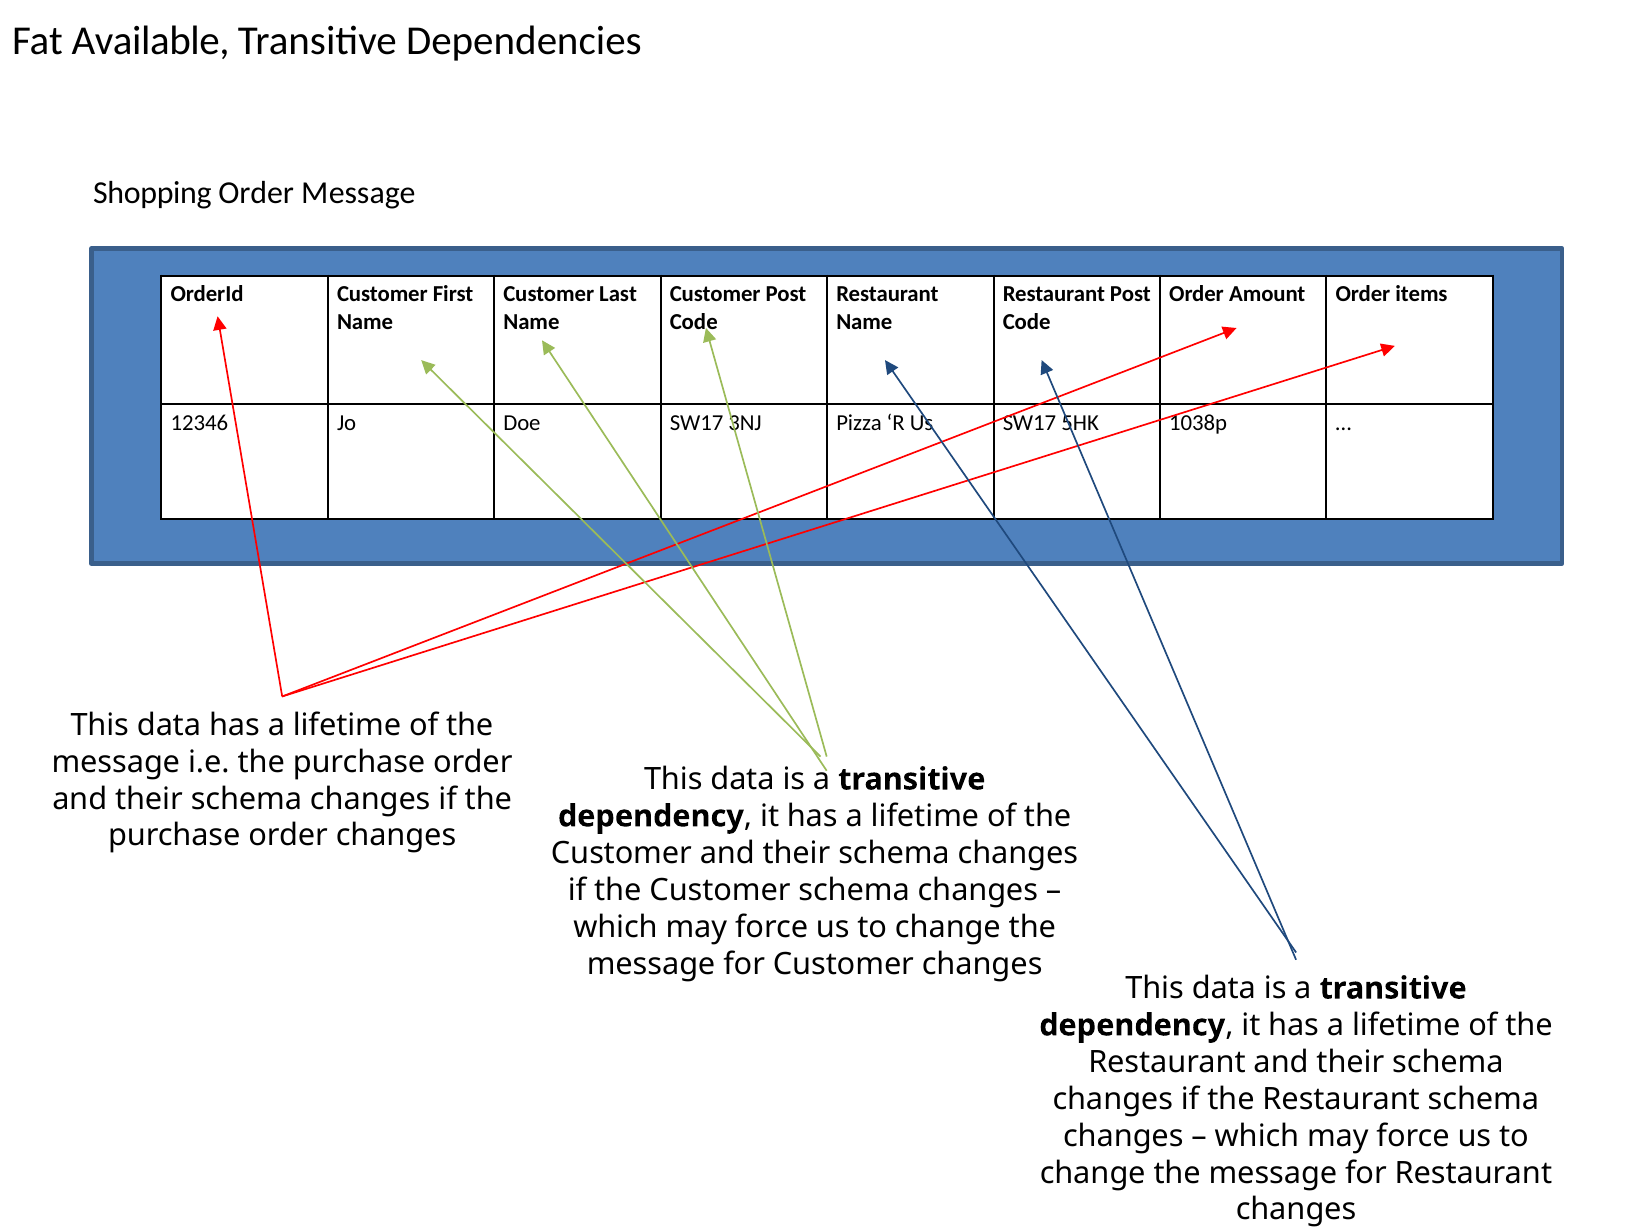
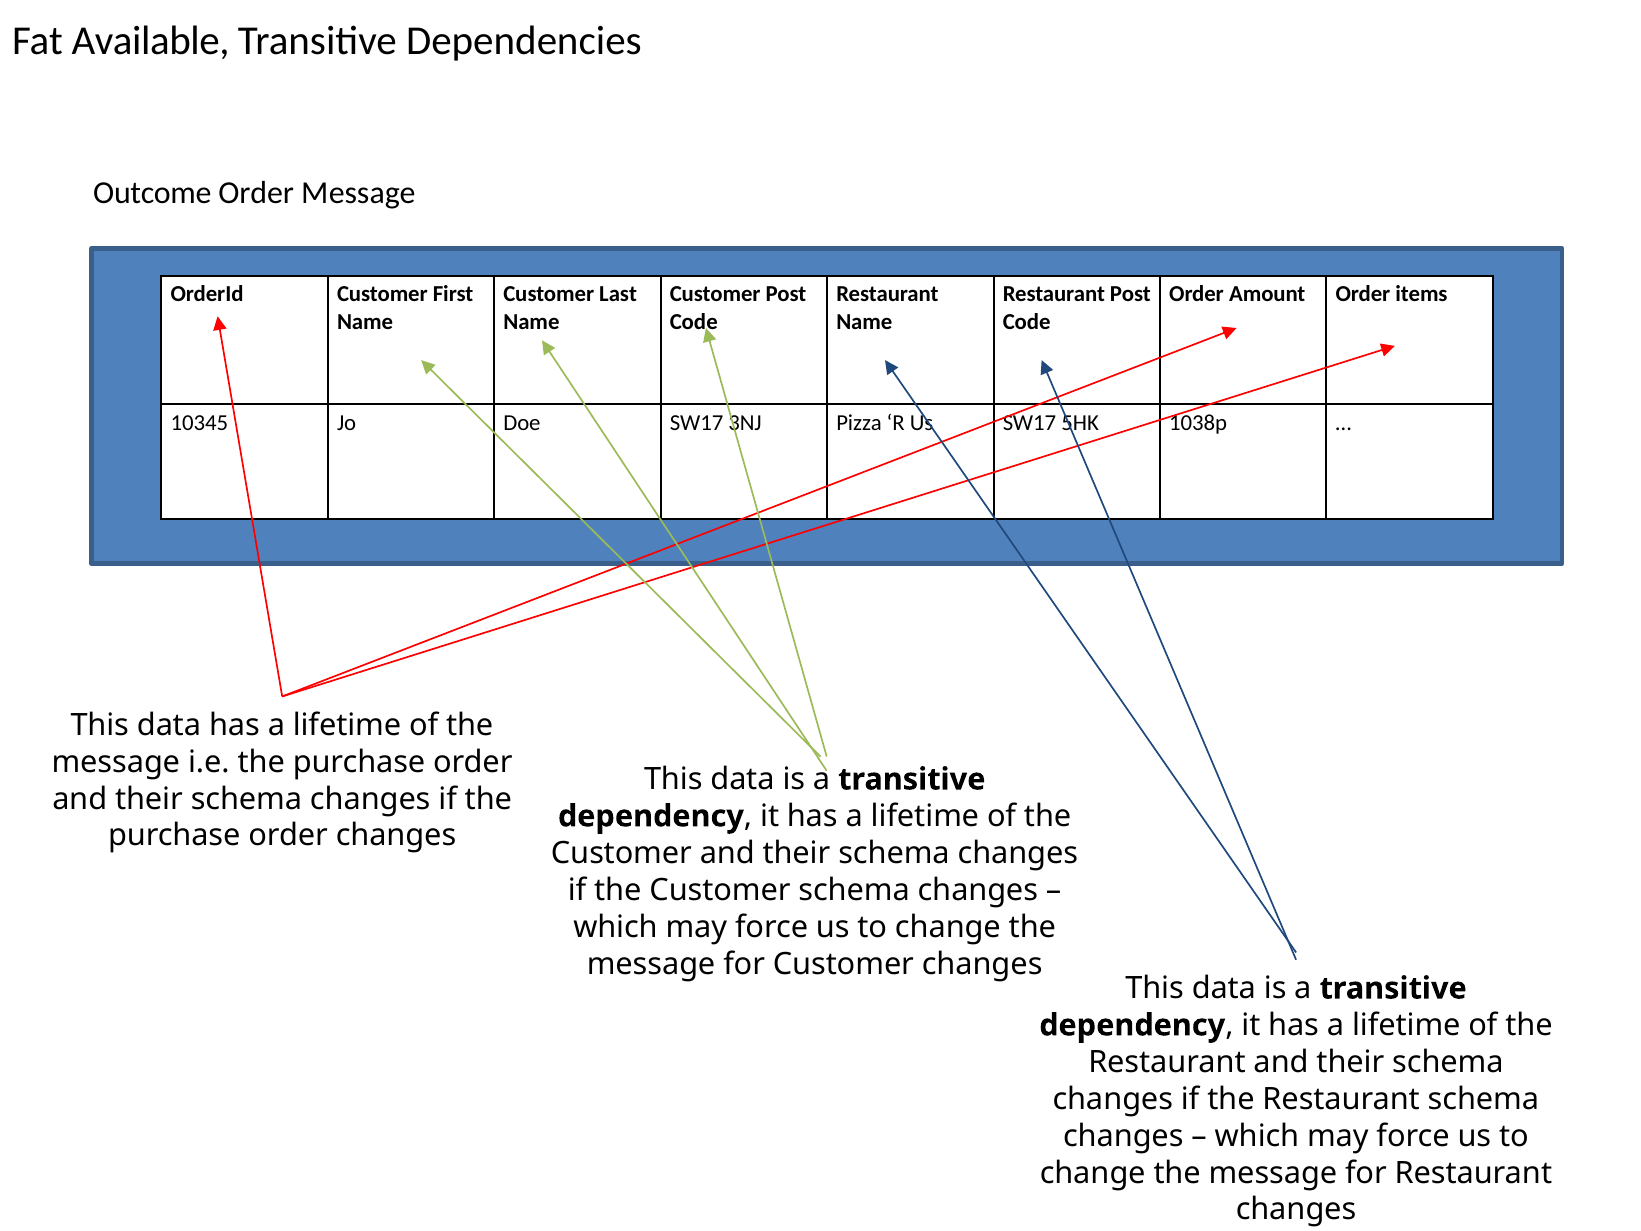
Shopping: Shopping -> Outcome
12346: 12346 -> 10345
